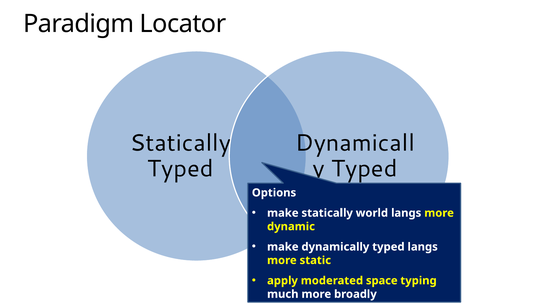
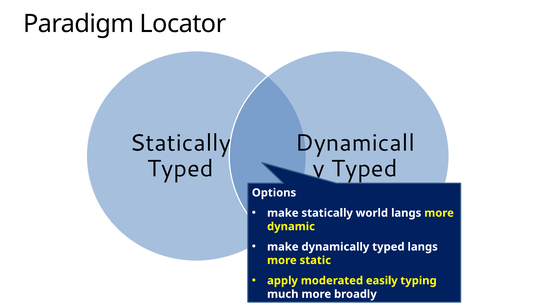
space: space -> easily
